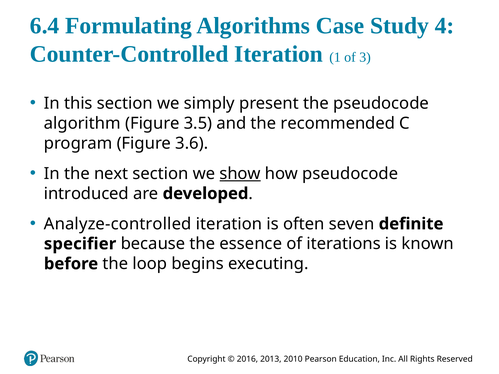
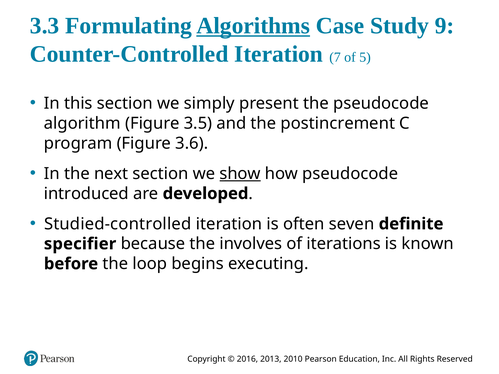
6.4: 6.4 -> 3.3
Algorithms underline: none -> present
4: 4 -> 9
1: 1 -> 7
3: 3 -> 5
recommended: recommended -> postincrement
Analyze-controlled: Analyze-controlled -> Studied-controlled
essence: essence -> involves
